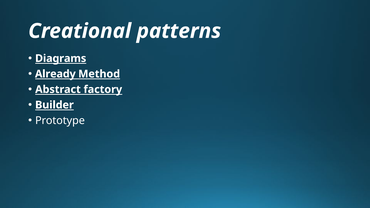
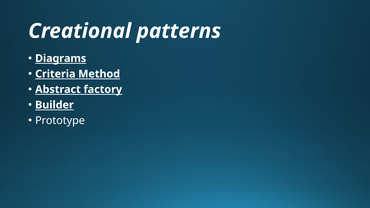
Already: Already -> Criteria
